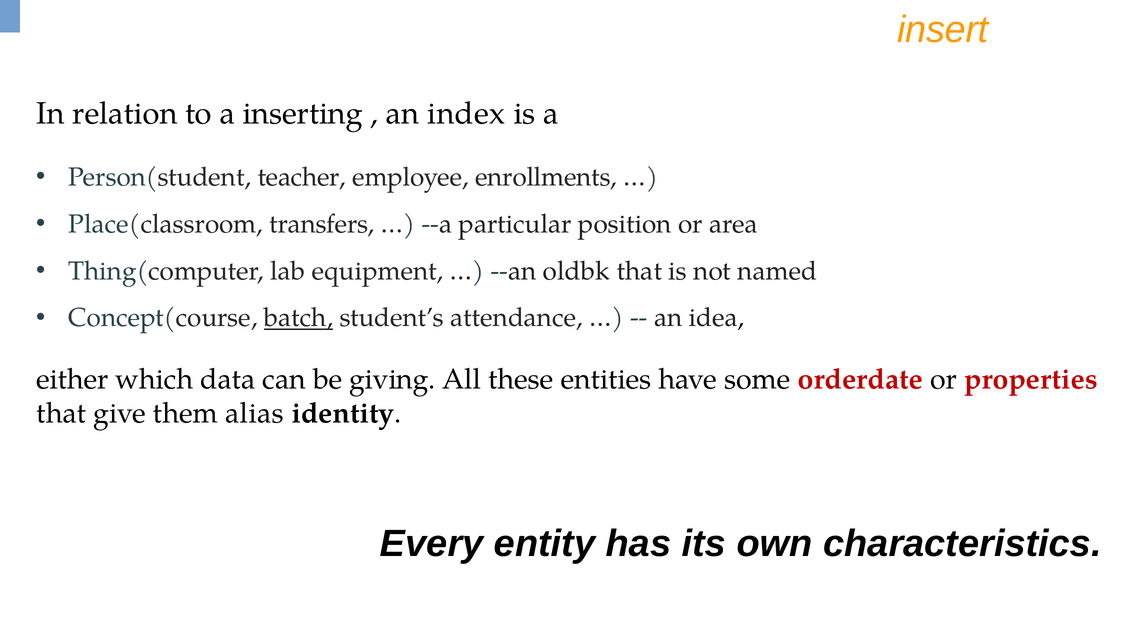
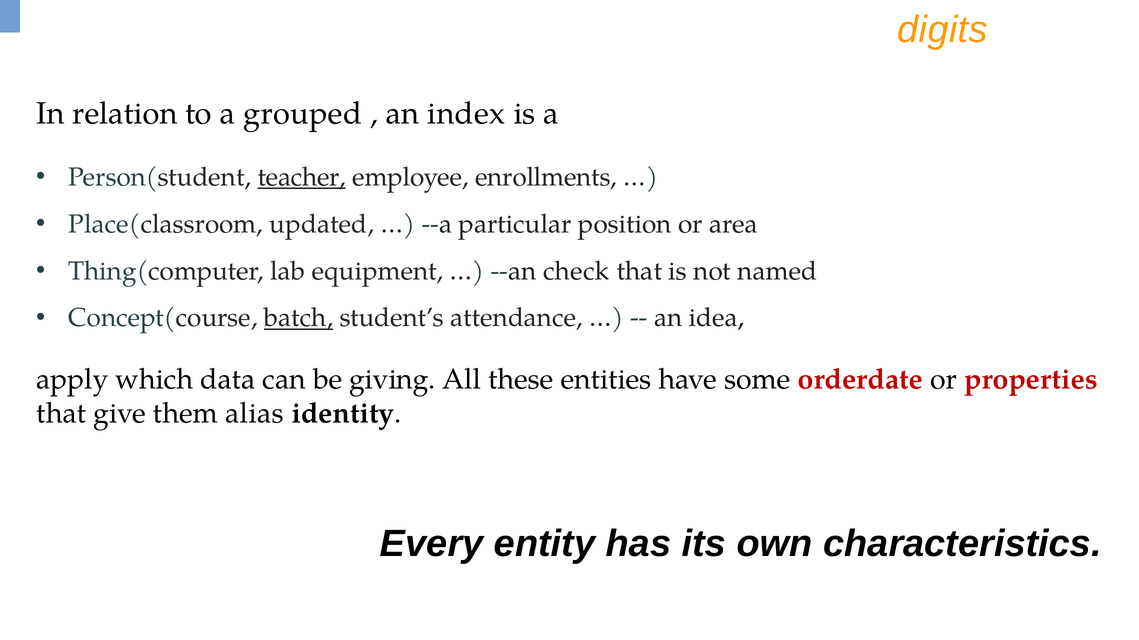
insert: insert -> digits
inserting: inserting -> grouped
teacher underline: none -> present
transfers: transfers -> updated
oldbk: oldbk -> check
either: either -> apply
